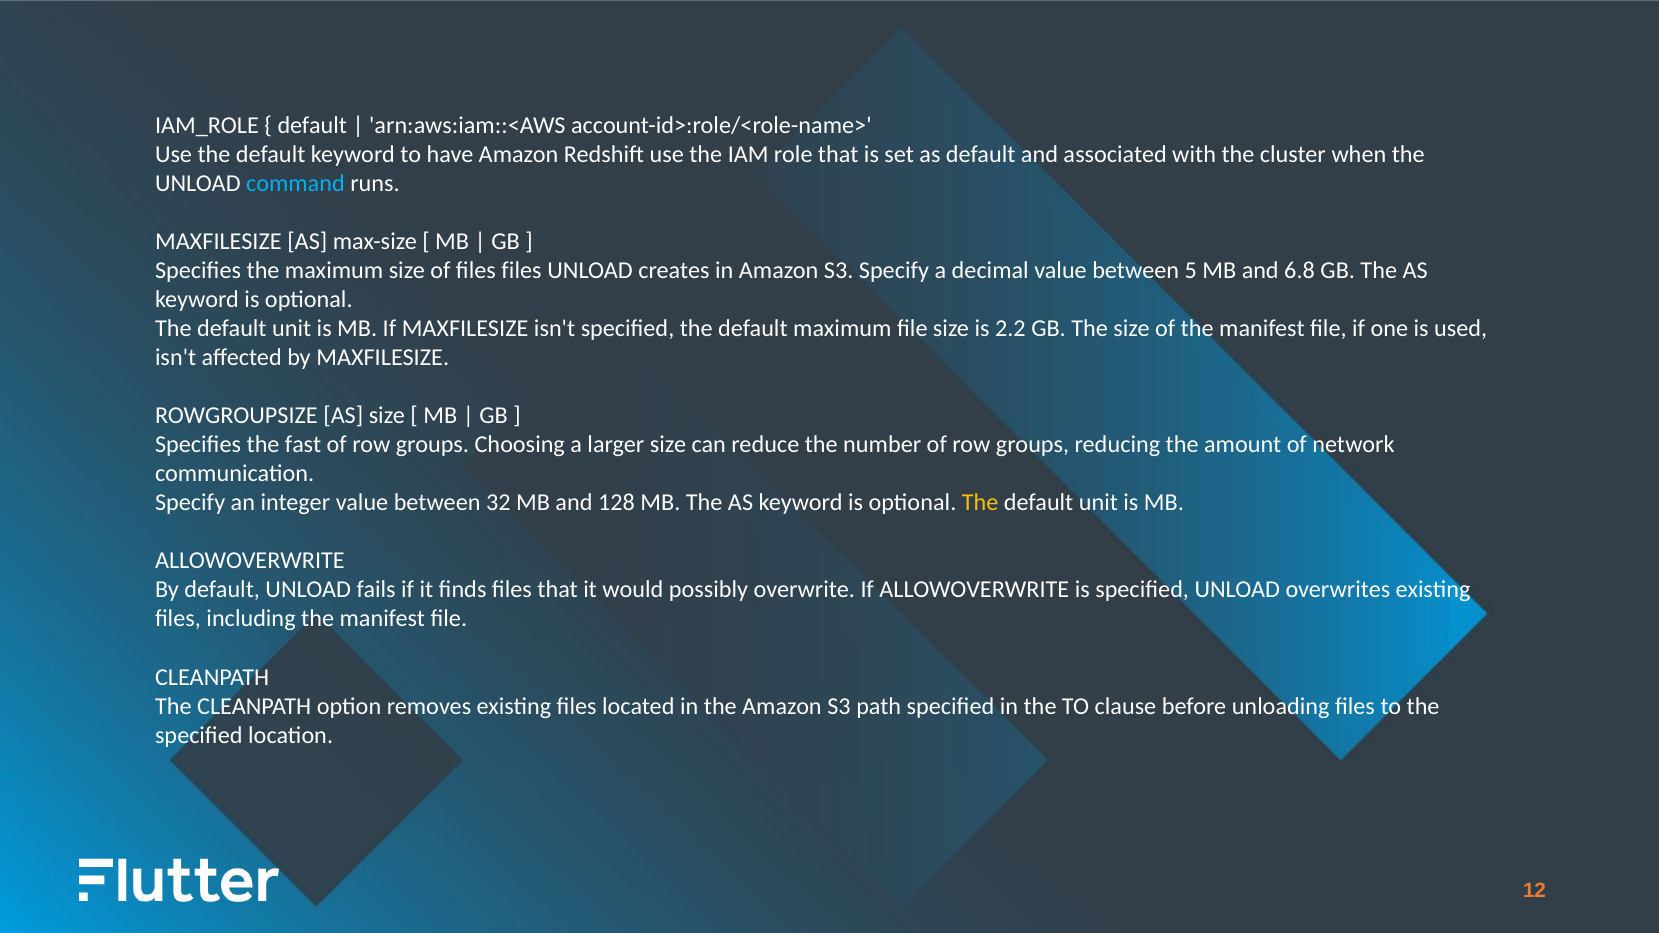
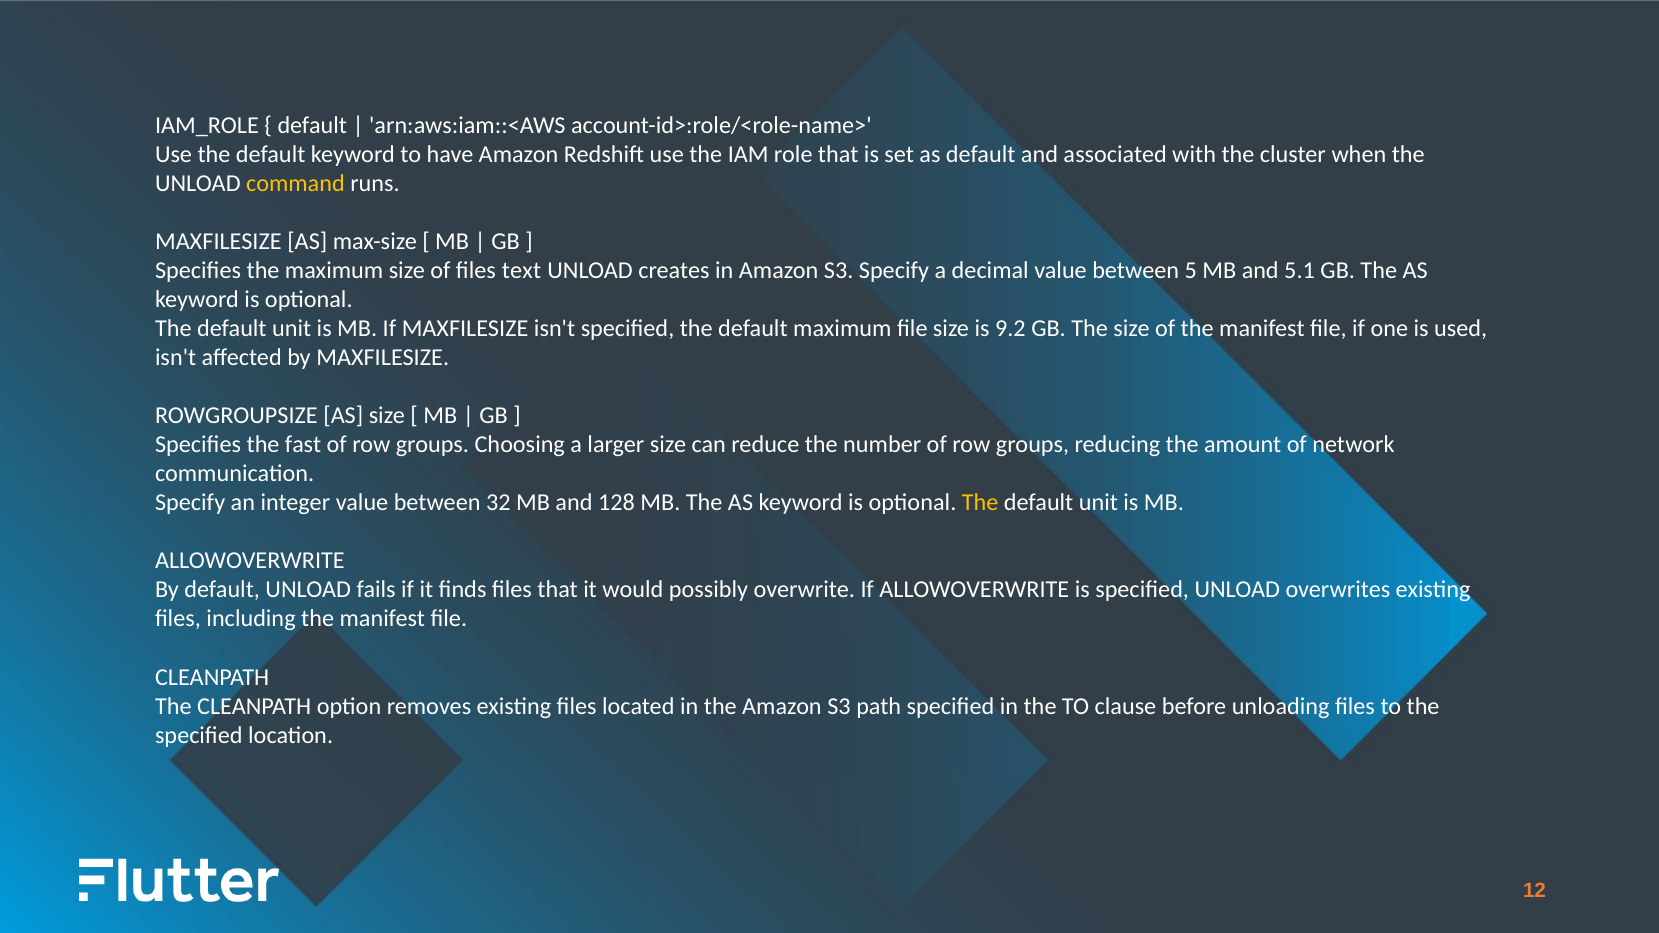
command colour: light blue -> yellow
files files: files -> text
6.8: 6.8 -> 5.1
2.2: 2.2 -> 9.2
